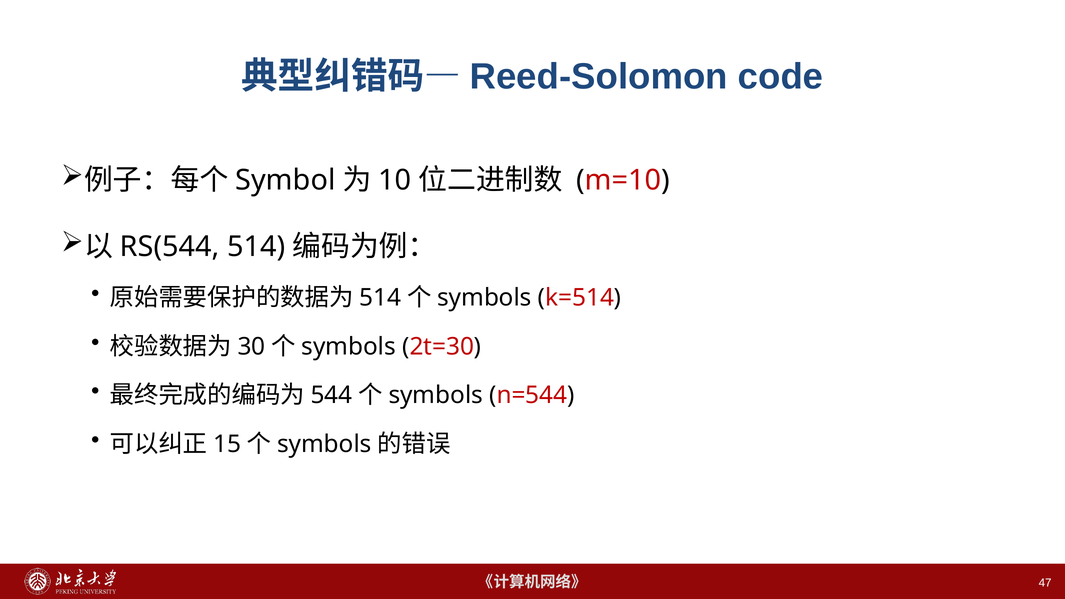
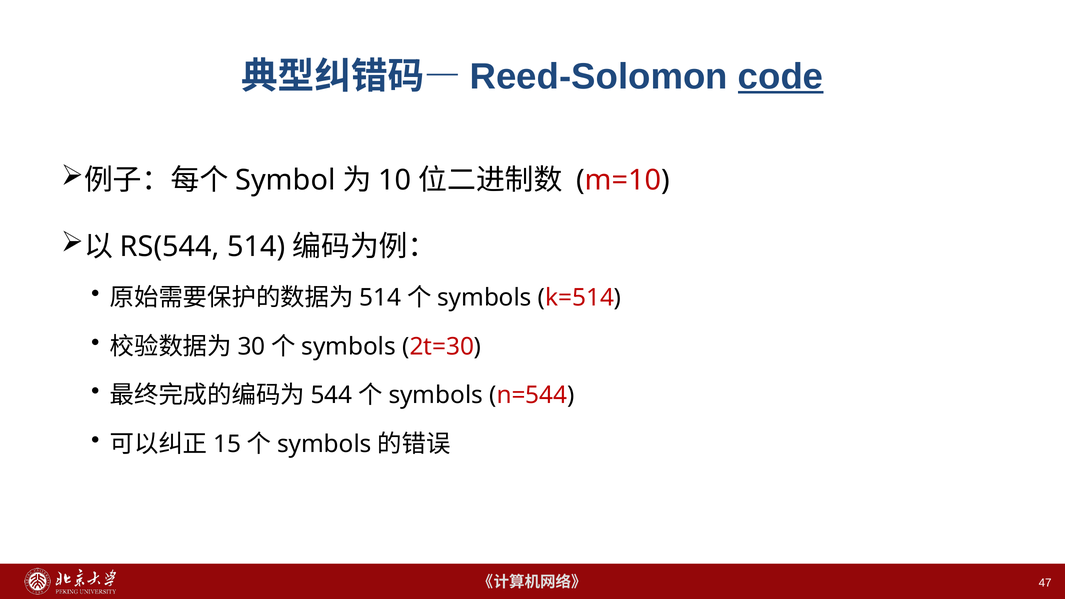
code underline: none -> present
